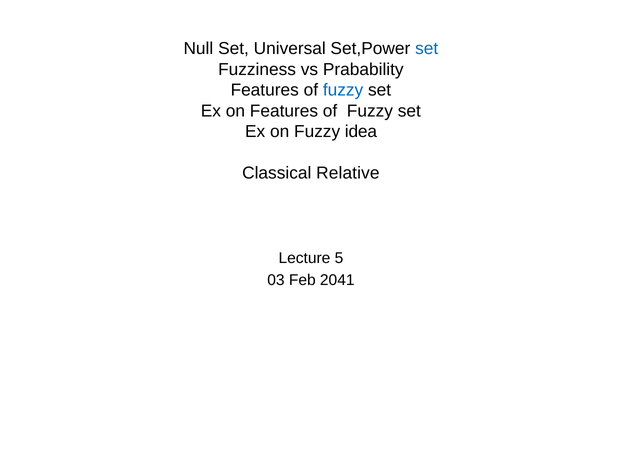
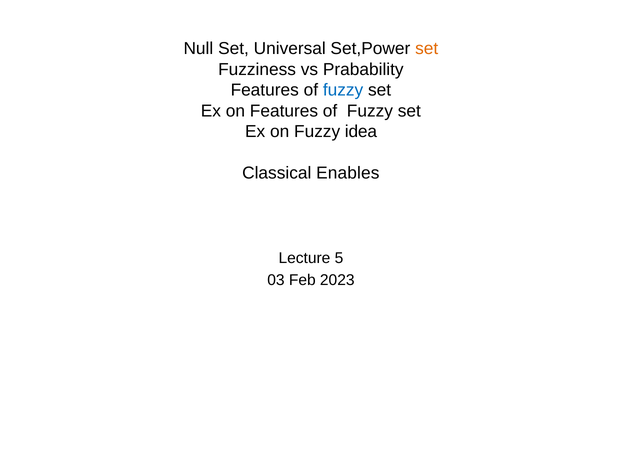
set at (427, 49) colour: blue -> orange
Relative: Relative -> Enables
2041: 2041 -> 2023
